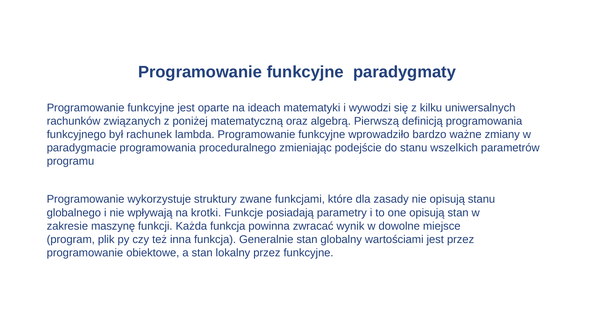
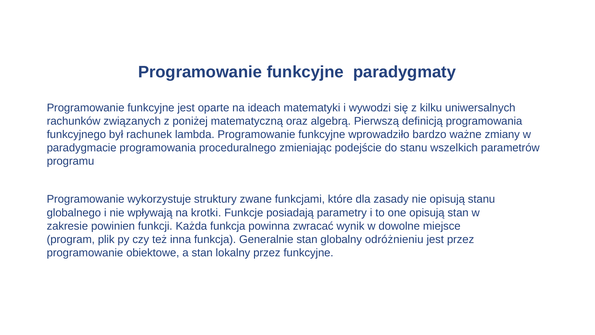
maszynę: maszynę -> powinien
wartościami: wartościami -> odróżnieniu
